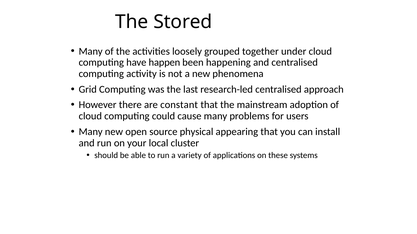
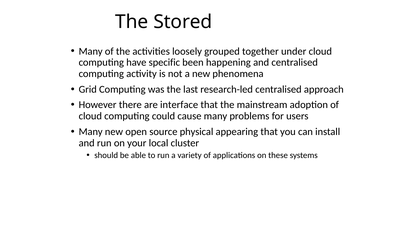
happen: happen -> specific
constant: constant -> interface
